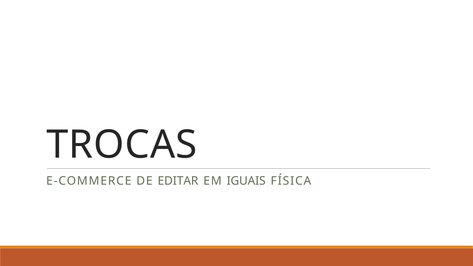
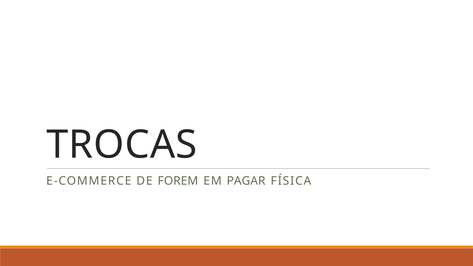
EDITAR: EDITAR -> FOREM
IGUAIS: IGUAIS -> PAGAR
